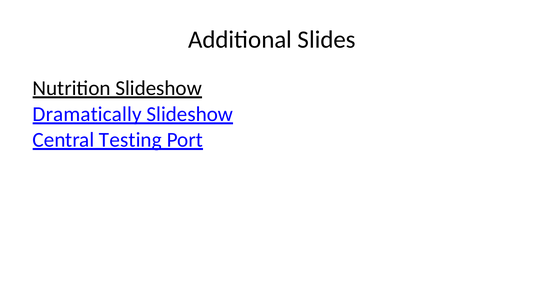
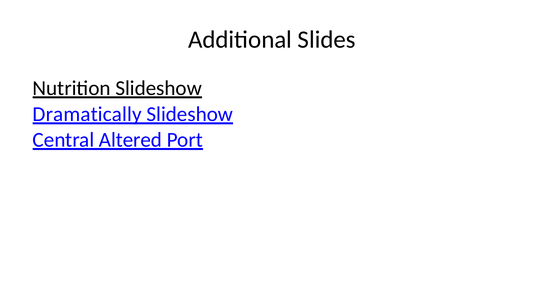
Testing: Testing -> Altered
